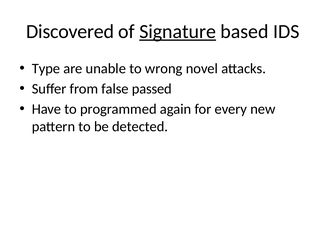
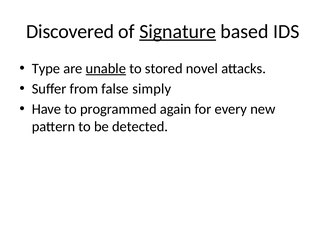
unable underline: none -> present
wrong: wrong -> stored
passed: passed -> simply
